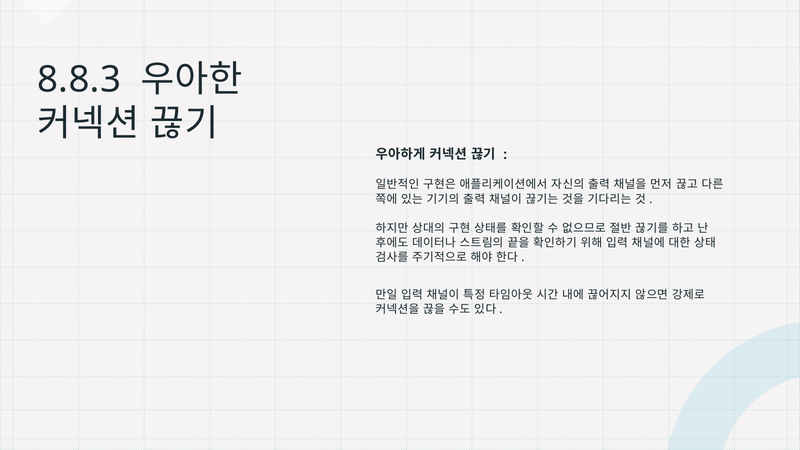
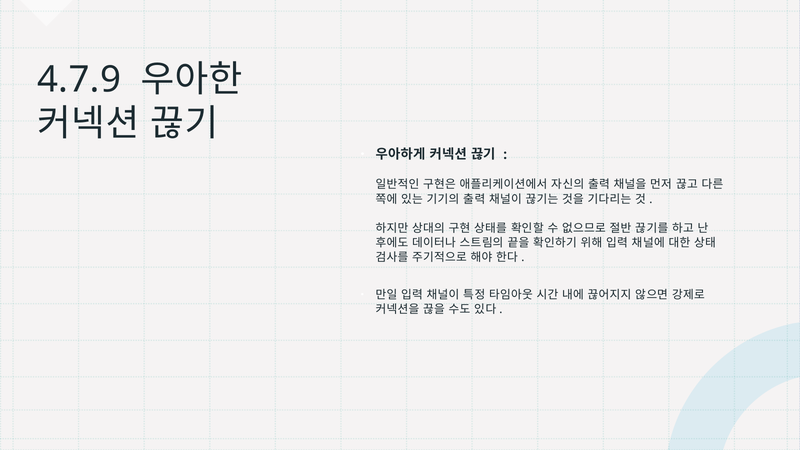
8.8.3: 8.8.3 -> 4.7.9
